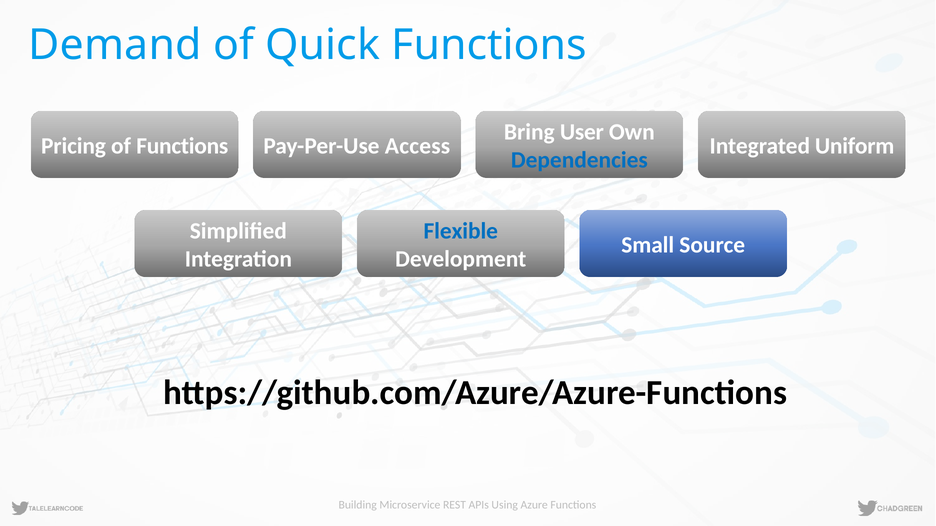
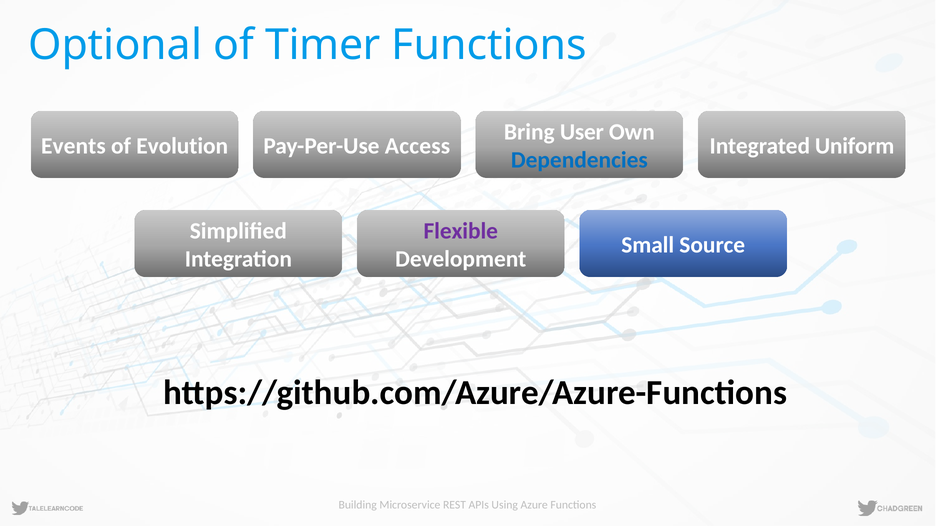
Demand: Demand -> Optional
Quick: Quick -> Timer
Pricing: Pricing -> Events
of Functions: Functions -> Evolution
Flexible colour: blue -> purple
